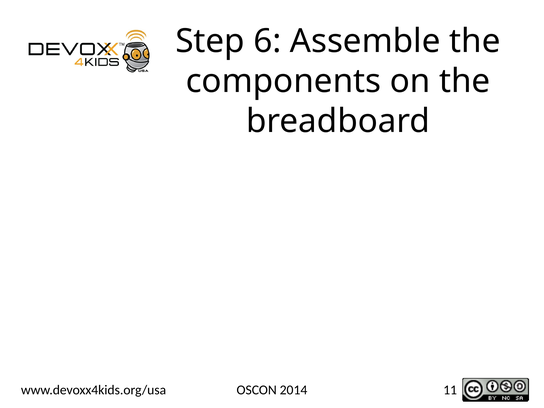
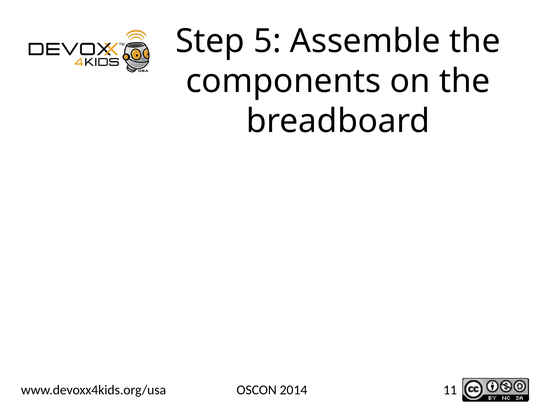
6: 6 -> 5
